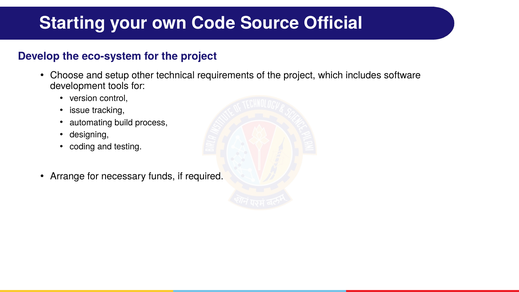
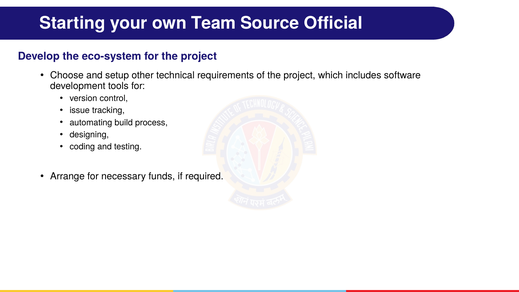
Code: Code -> Team
